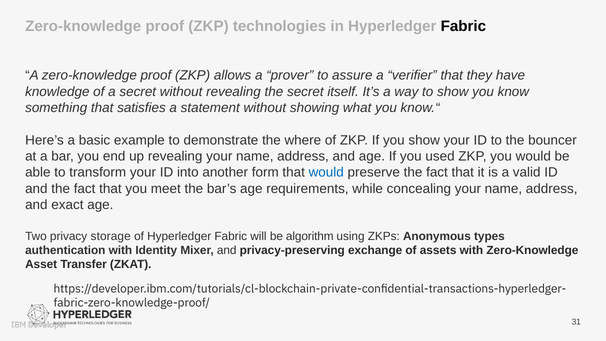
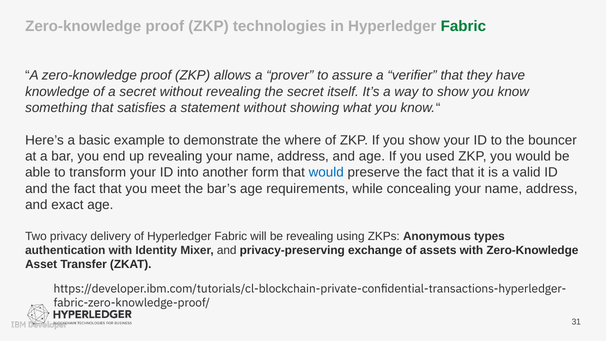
Fabric at (463, 26) colour: black -> green
storage: storage -> delivery
be algorithm: algorithm -> revealing
